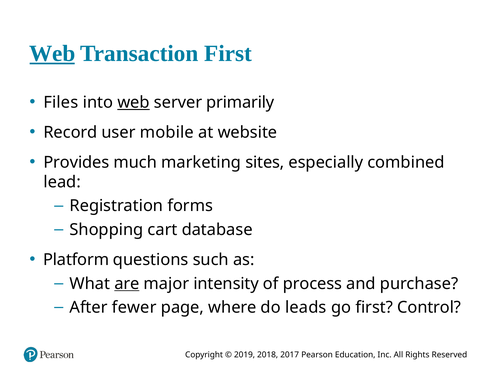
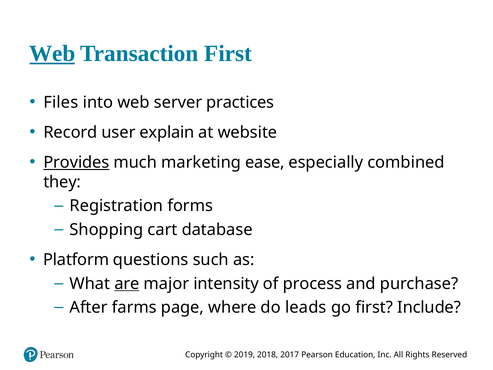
web at (134, 102) underline: present -> none
primarily: primarily -> practices
mobile: mobile -> explain
Provides underline: none -> present
sites: sites -> ease
lead: lead -> they
fewer: fewer -> farms
Control: Control -> Include
